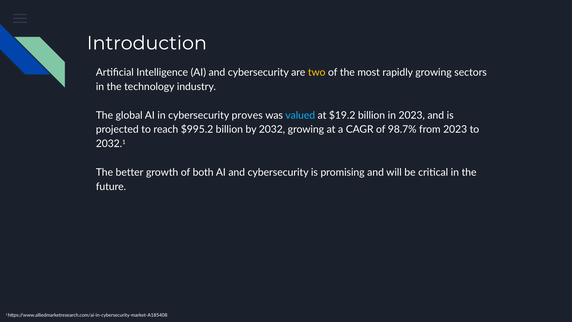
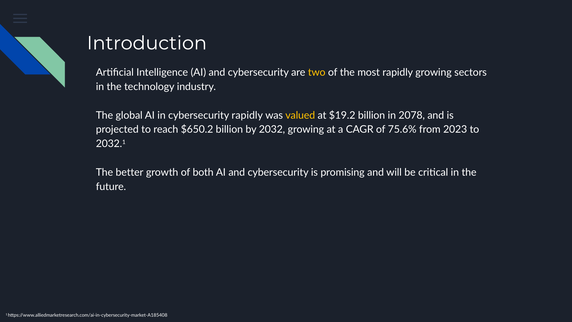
cybersecurity proves: proves -> rapidly
valued colour: light blue -> yellow
in 2023: 2023 -> 2078
$995.2: $995.2 -> $650.2
98.7%: 98.7% -> 75.6%
